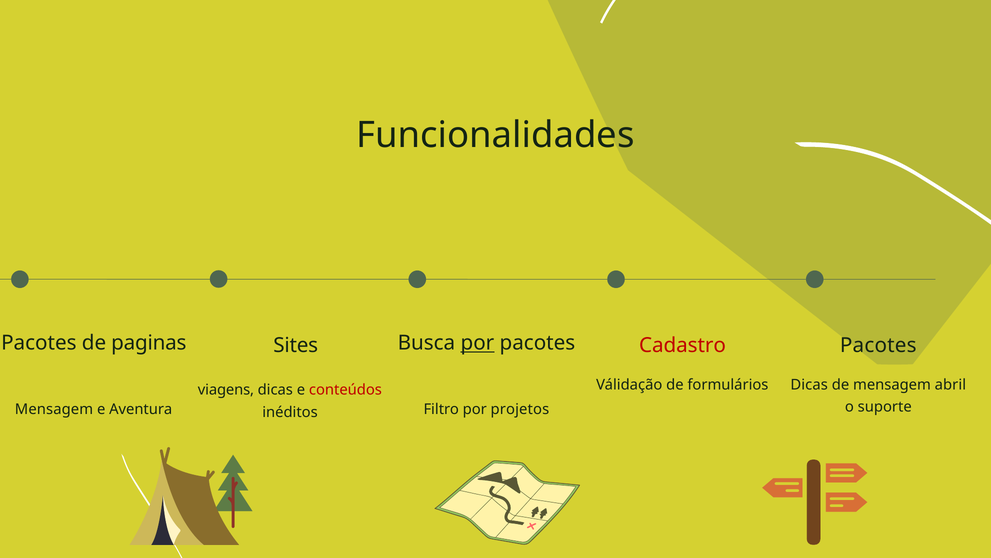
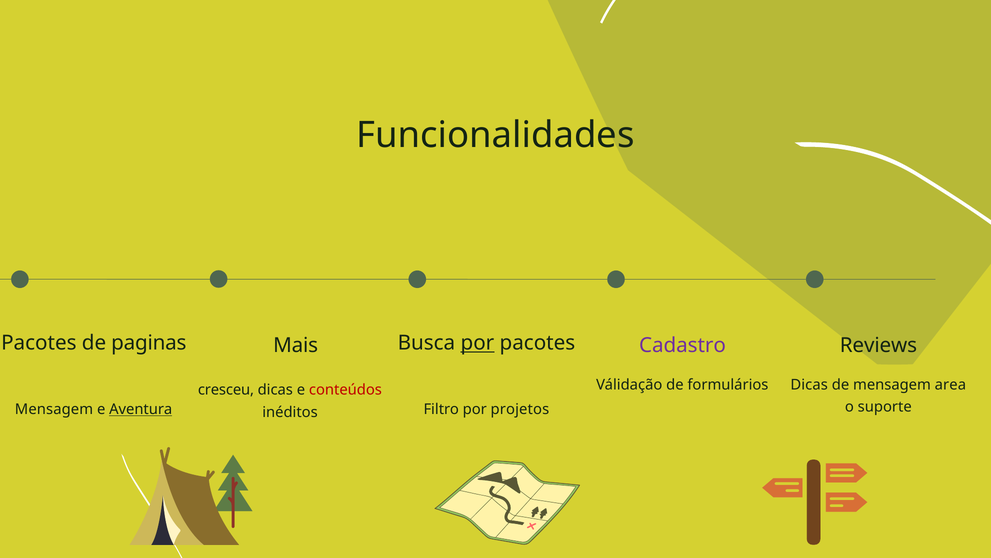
Sites: Sites -> Mais
Cadastro colour: red -> purple
Pacotes at (878, 345): Pacotes -> Reviews
abril: abril -> area
viagens: viagens -> cresceu
Aventura underline: none -> present
